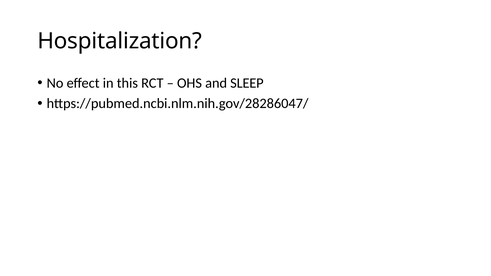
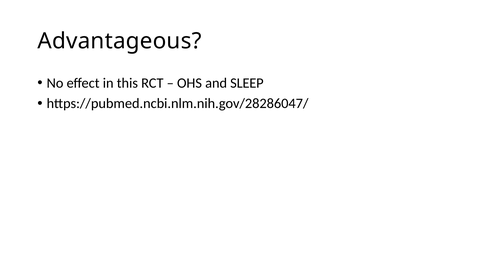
Hospitalization: Hospitalization -> Advantageous
